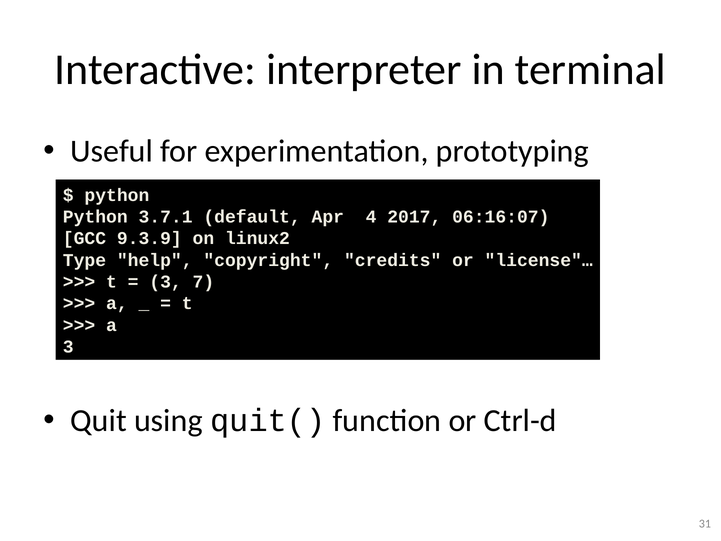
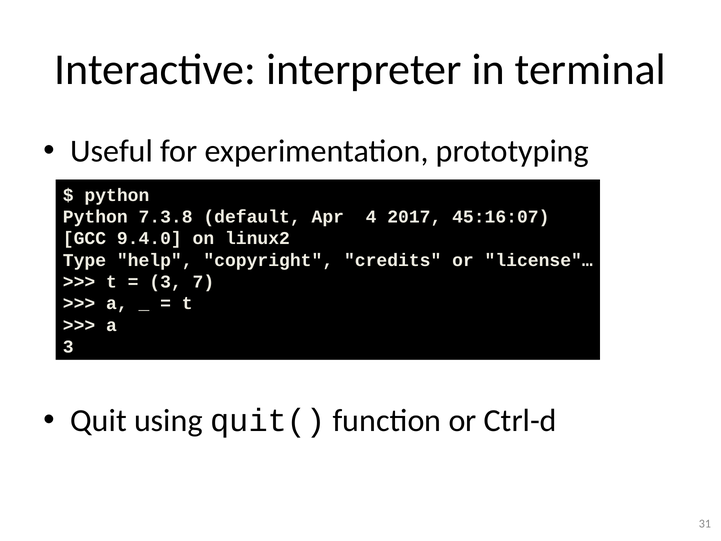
3.7.1: 3.7.1 -> 7.3.8
06:16:07: 06:16:07 -> 45:16:07
9.3.9: 9.3.9 -> 9.4.0
